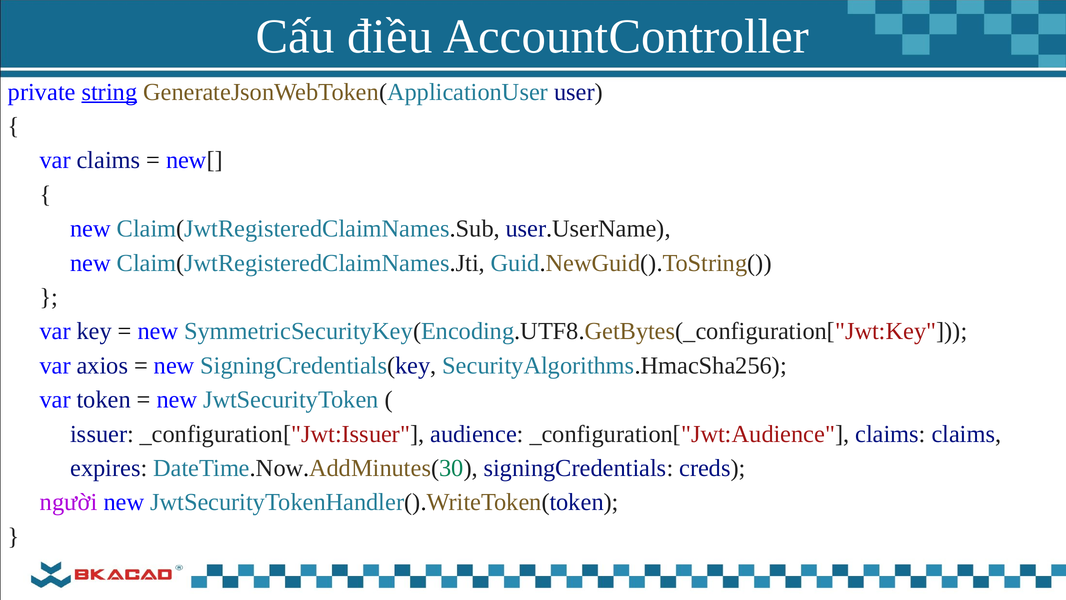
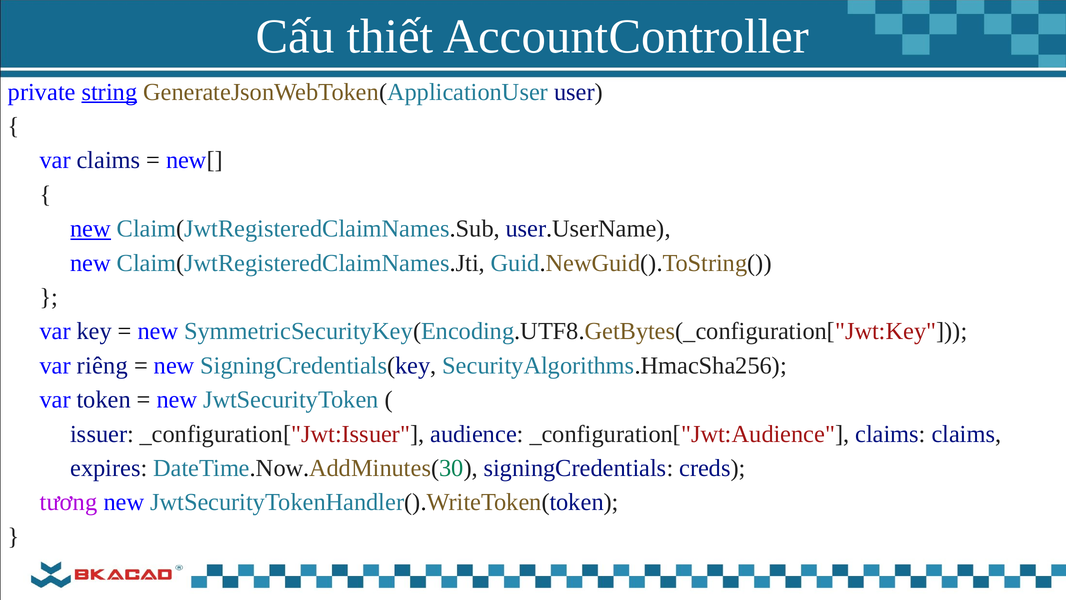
điều: điều -> thiết
new at (91, 229) underline: none -> present
axios: axios -> riêng
người: người -> tương
